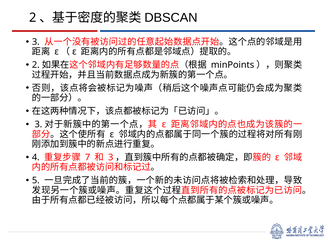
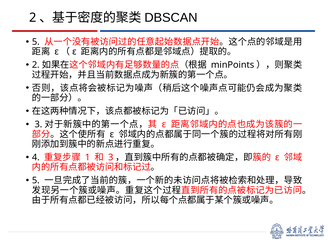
3 at (36, 42): 3 -> 5
7: 7 -> 1
